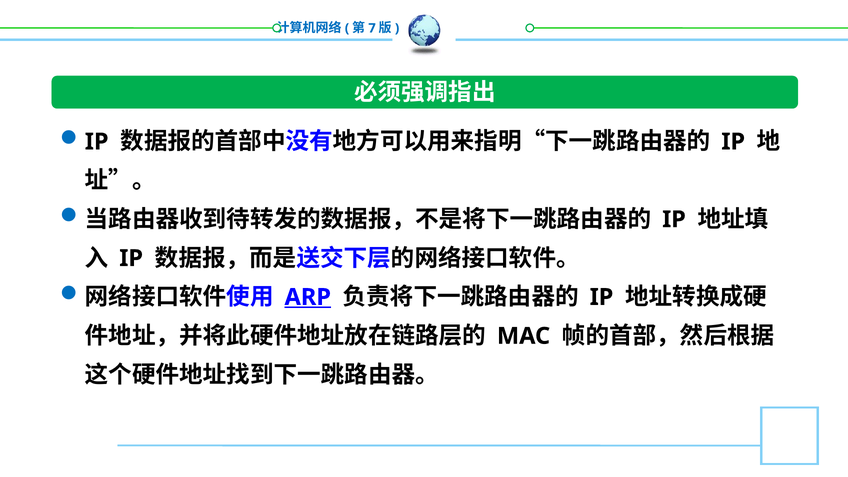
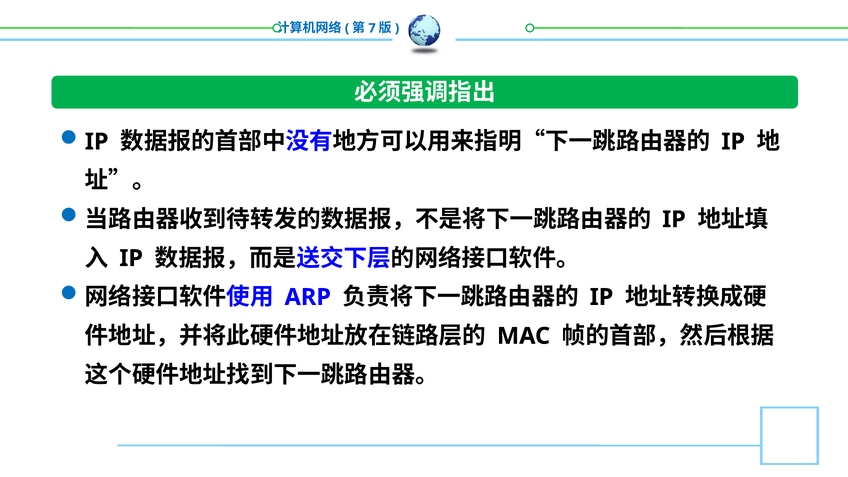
ARP underline: present -> none
